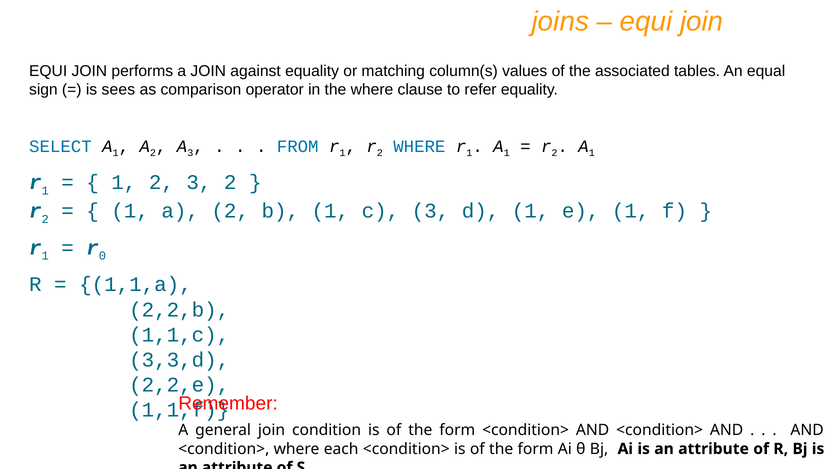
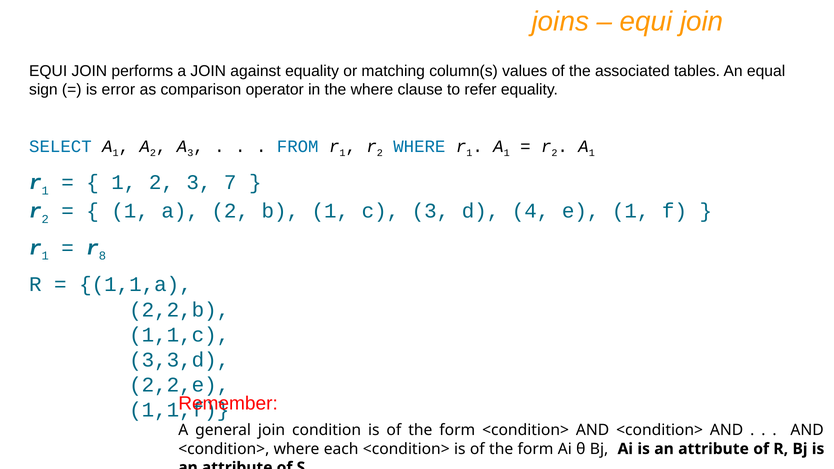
sees: sees -> error
3 2: 2 -> 7
d 1: 1 -> 4
0: 0 -> 8
